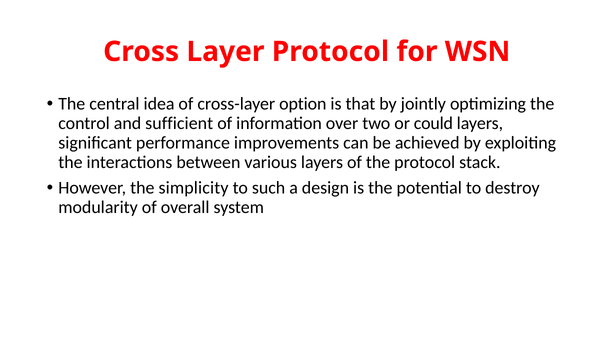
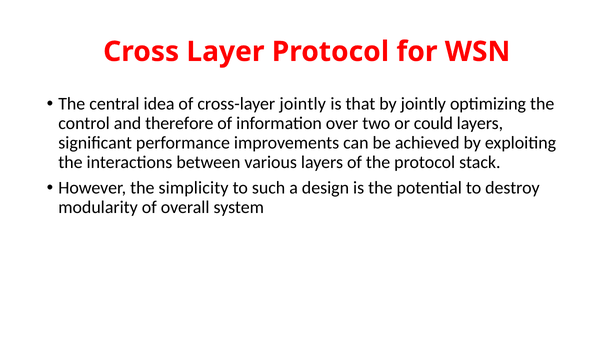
cross-layer option: option -> jointly
sufficient: sufficient -> therefore
